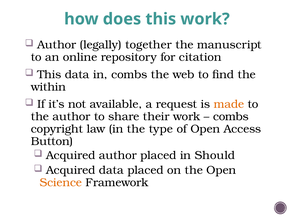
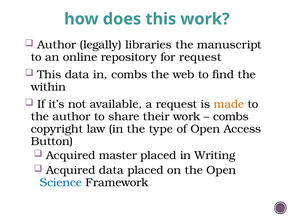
together: together -> libraries
for citation: citation -> request
Acquired author: author -> master
Should: Should -> Writing
Science colour: orange -> blue
